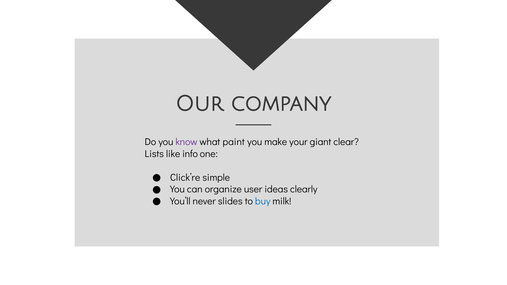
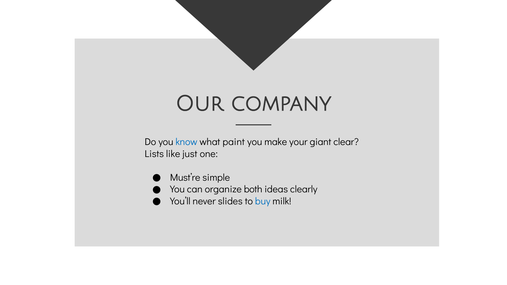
know colour: purple -> blue
info: info -> just
Click’re: Click’re -> Must’re
user: user -> both
